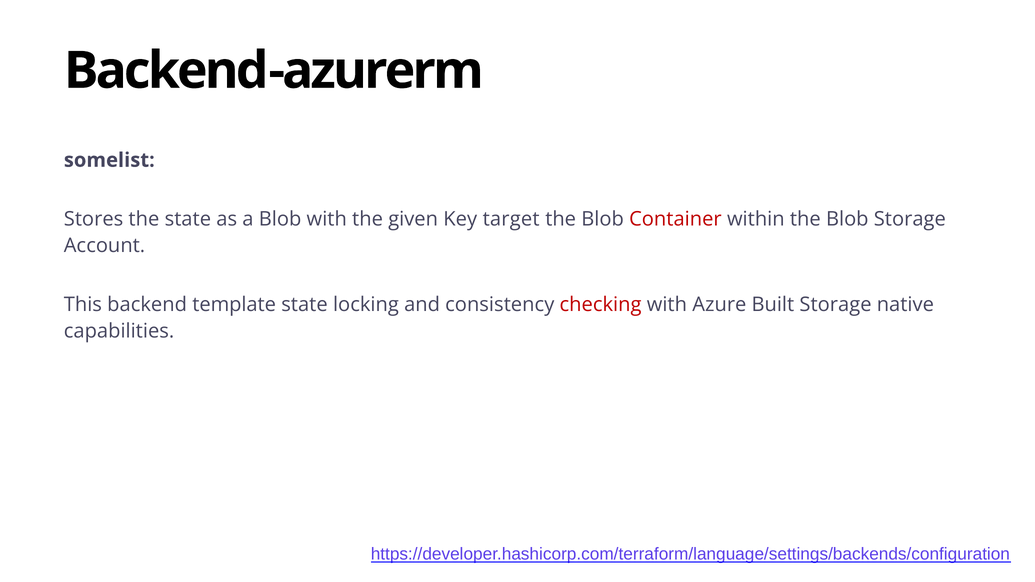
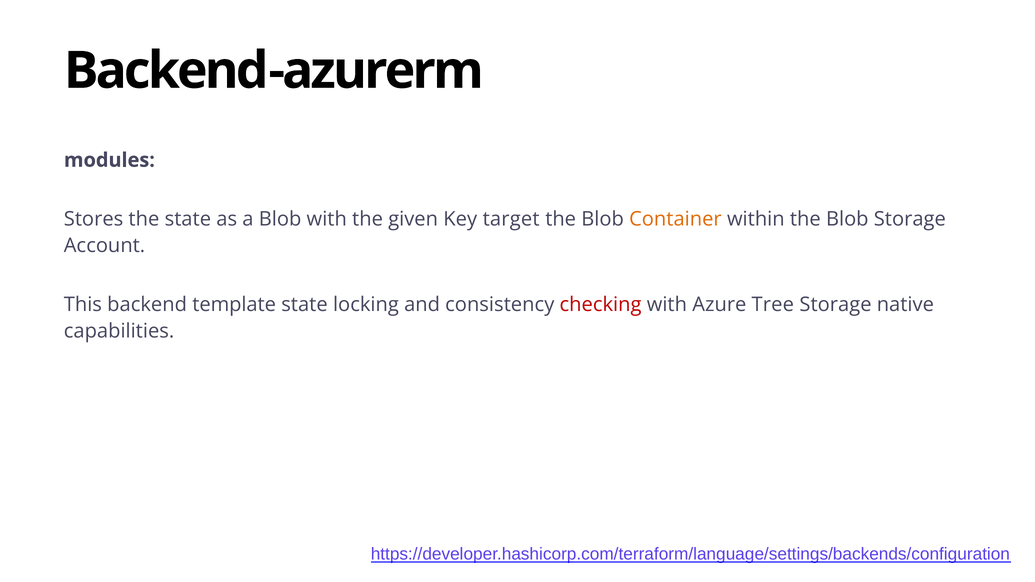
somelist: somelist -> modules
Container colour: red -> orange
Built: Built -> Tree
